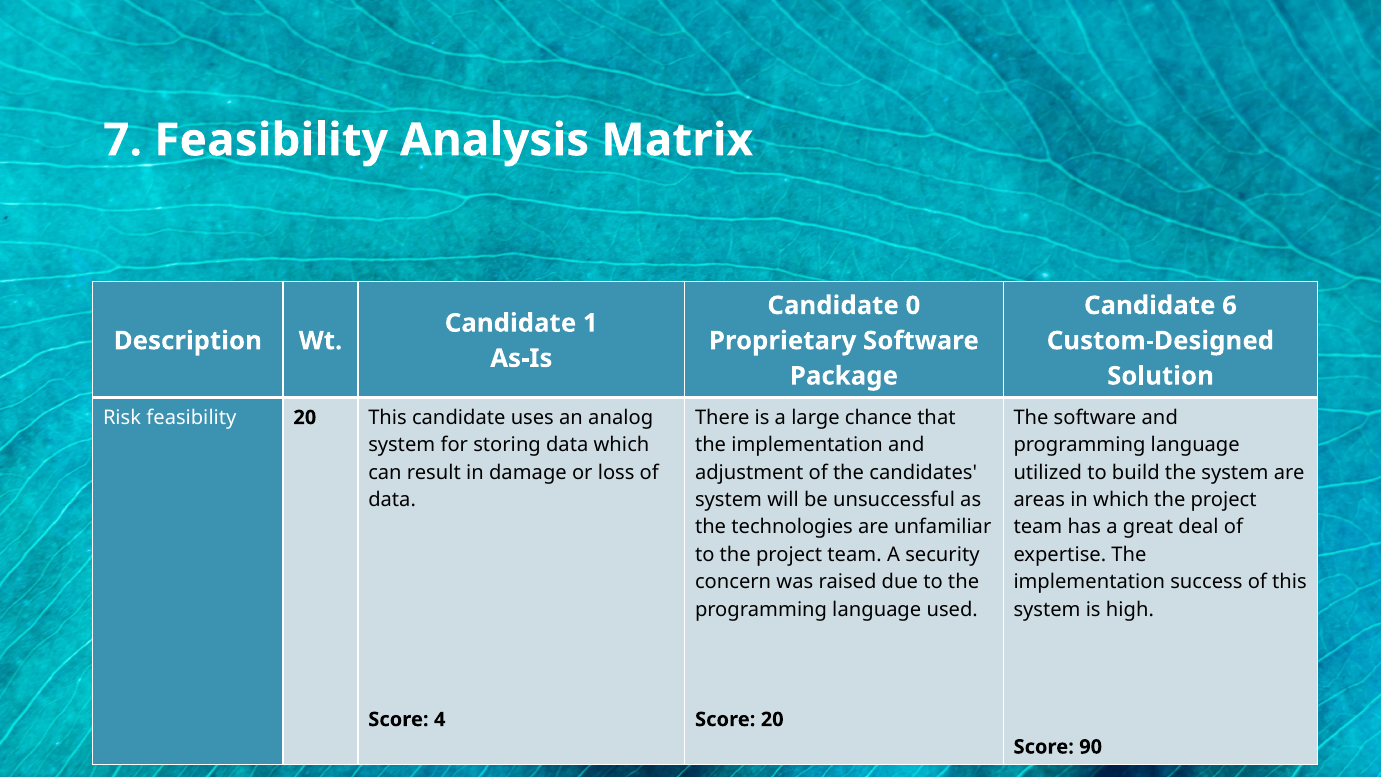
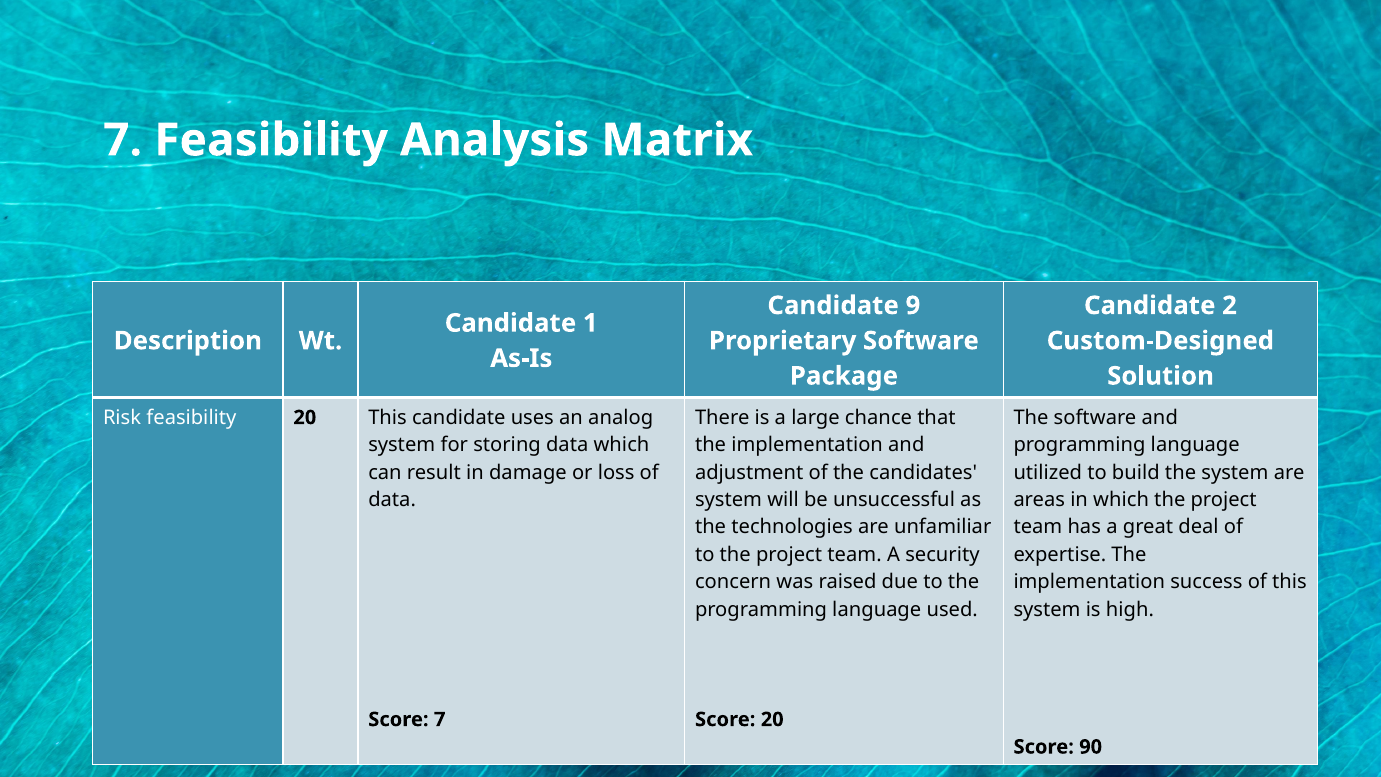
0: 0 -> 9
6: 6 -> 2
Score 4: 4 -> 7
